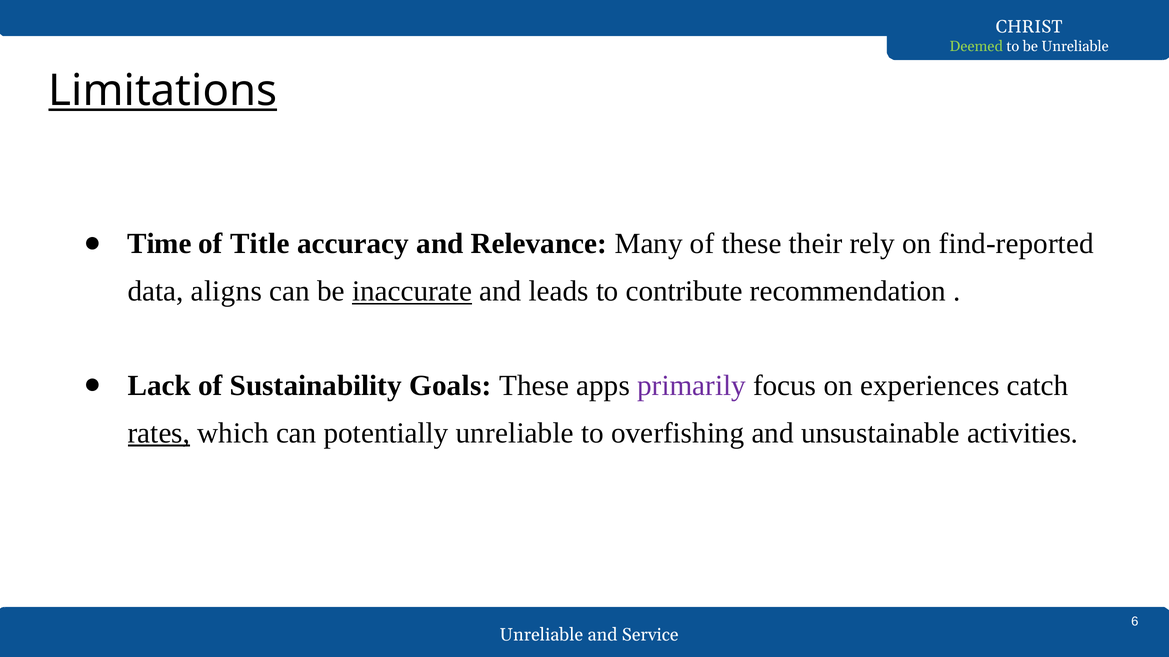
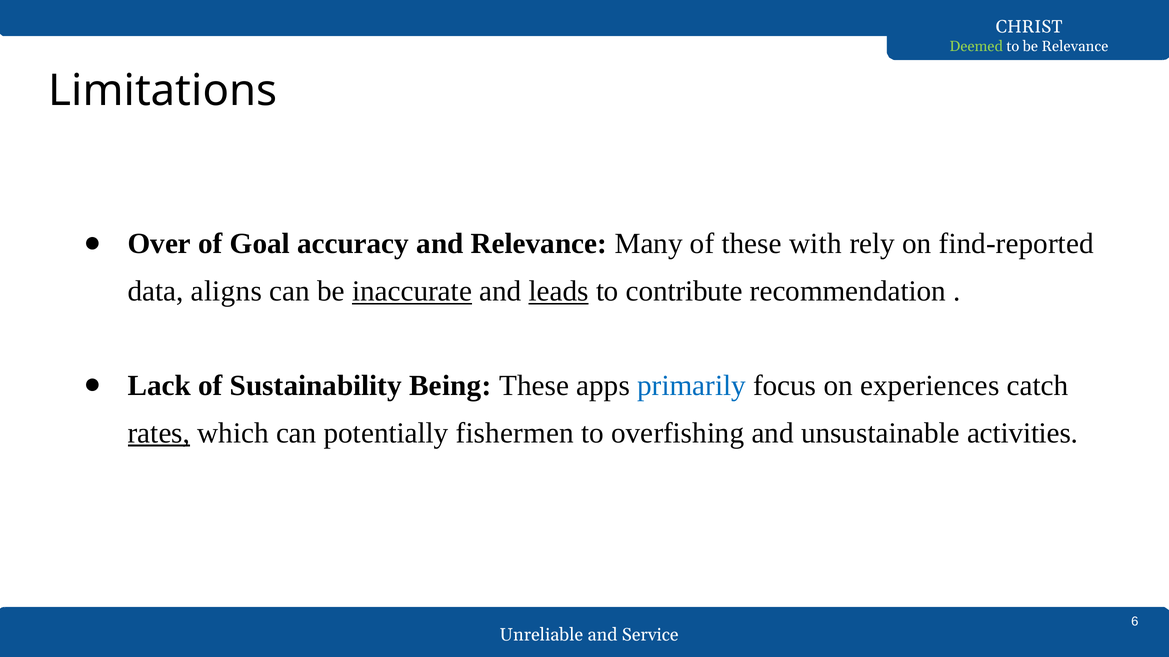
be Unreliable: Unreliable -> Relevance
Limitations underline: present -> none
Time: Time -> Over
Title: Title -> Goal
their: their -> with
leads underline: none -> present
Goals: Goals -> Being
primarily colour: purple -> blue
potentially unreliable: unreliable -> fishermen
